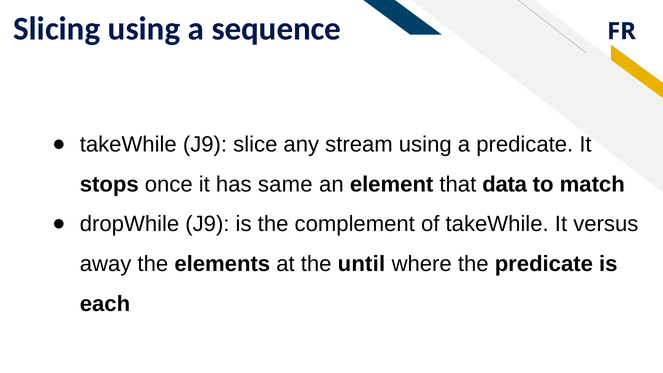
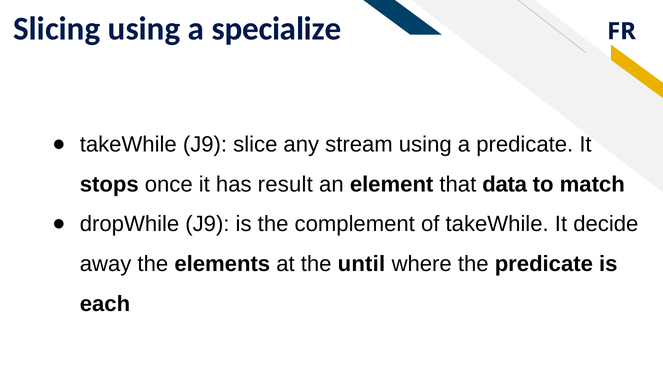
sequence: sequence -> specialize
same: same -> result
versus: versus -> decide
